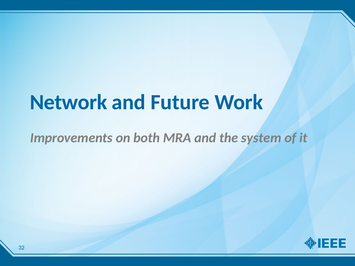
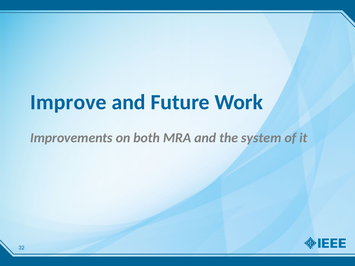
Network: Network -> Improve
